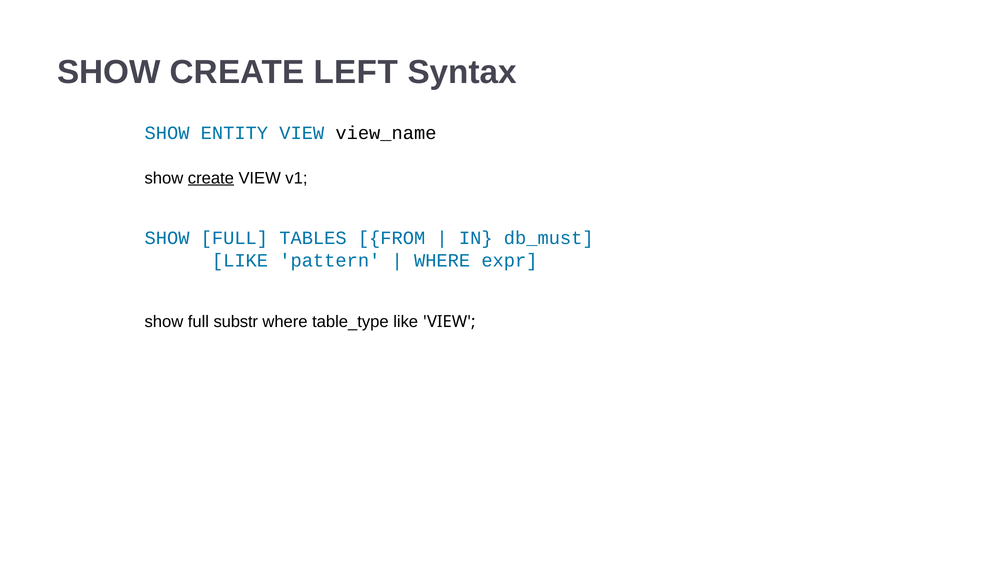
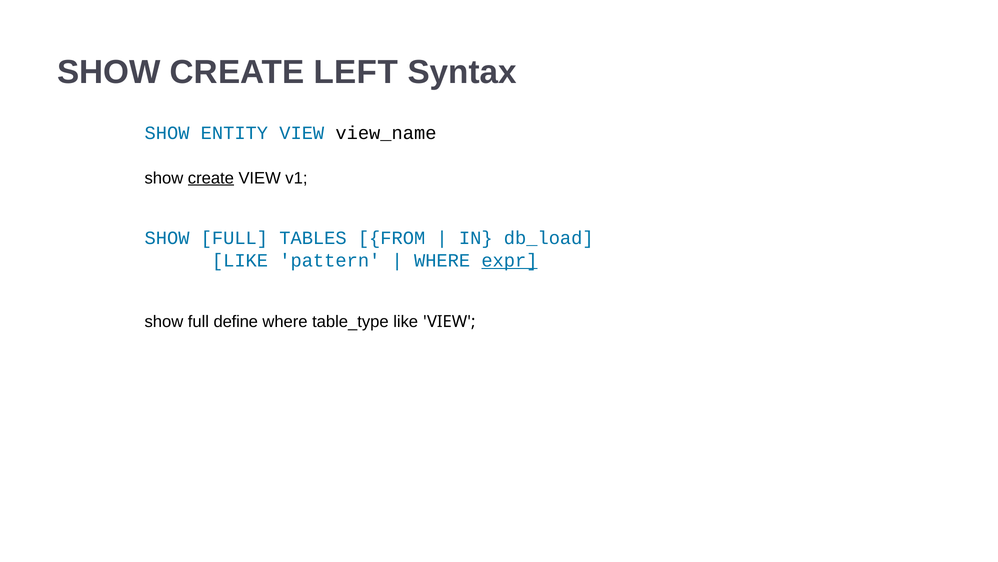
db_must: db_must -> db_load
expr underline: none -> present
substr: substr -> define
